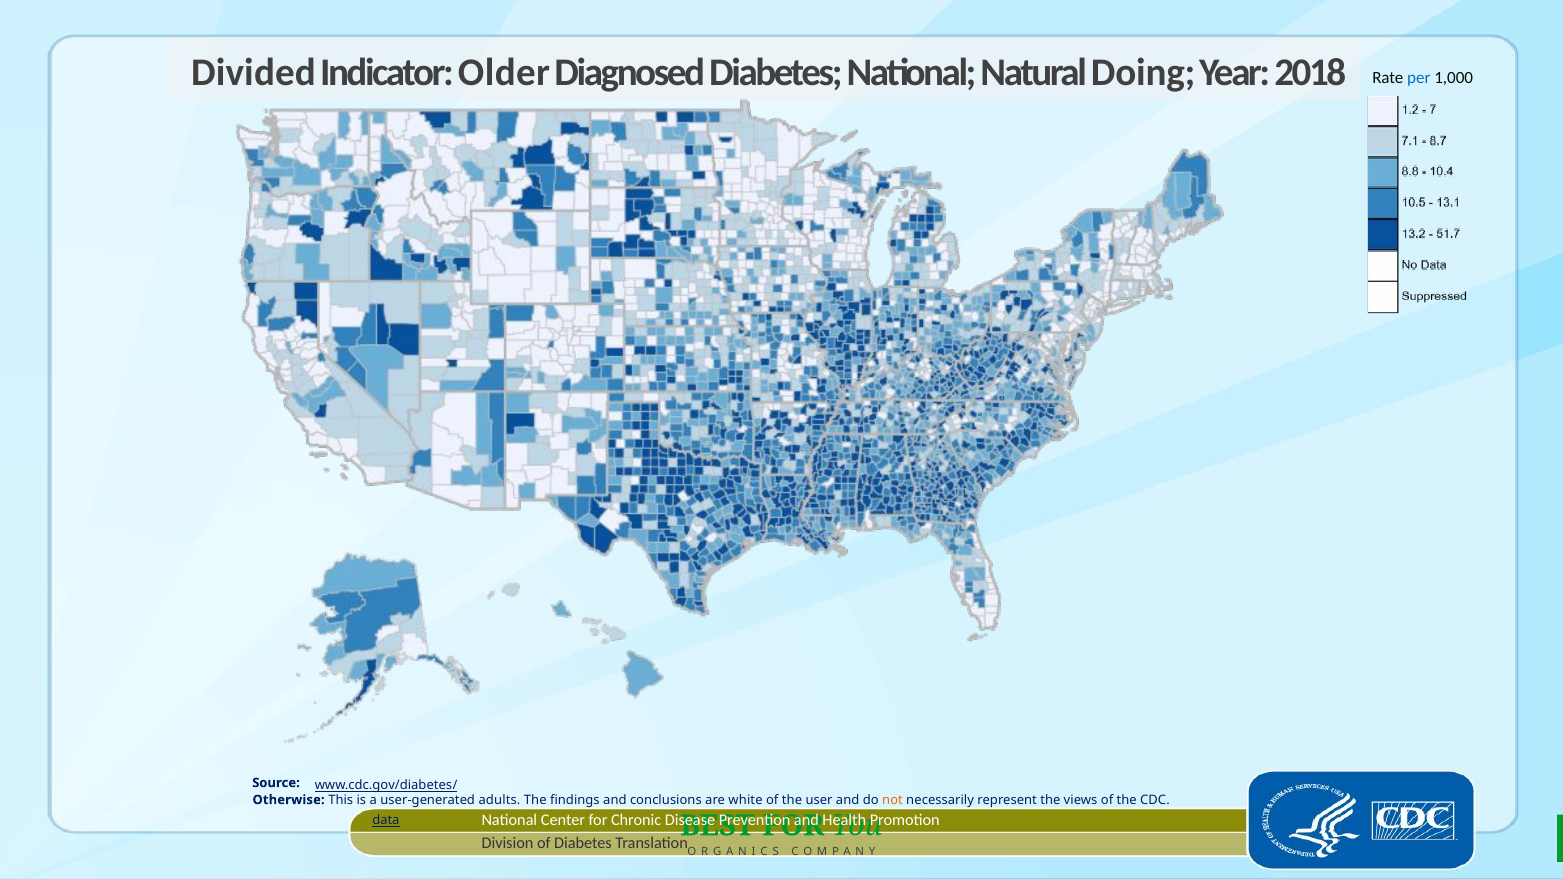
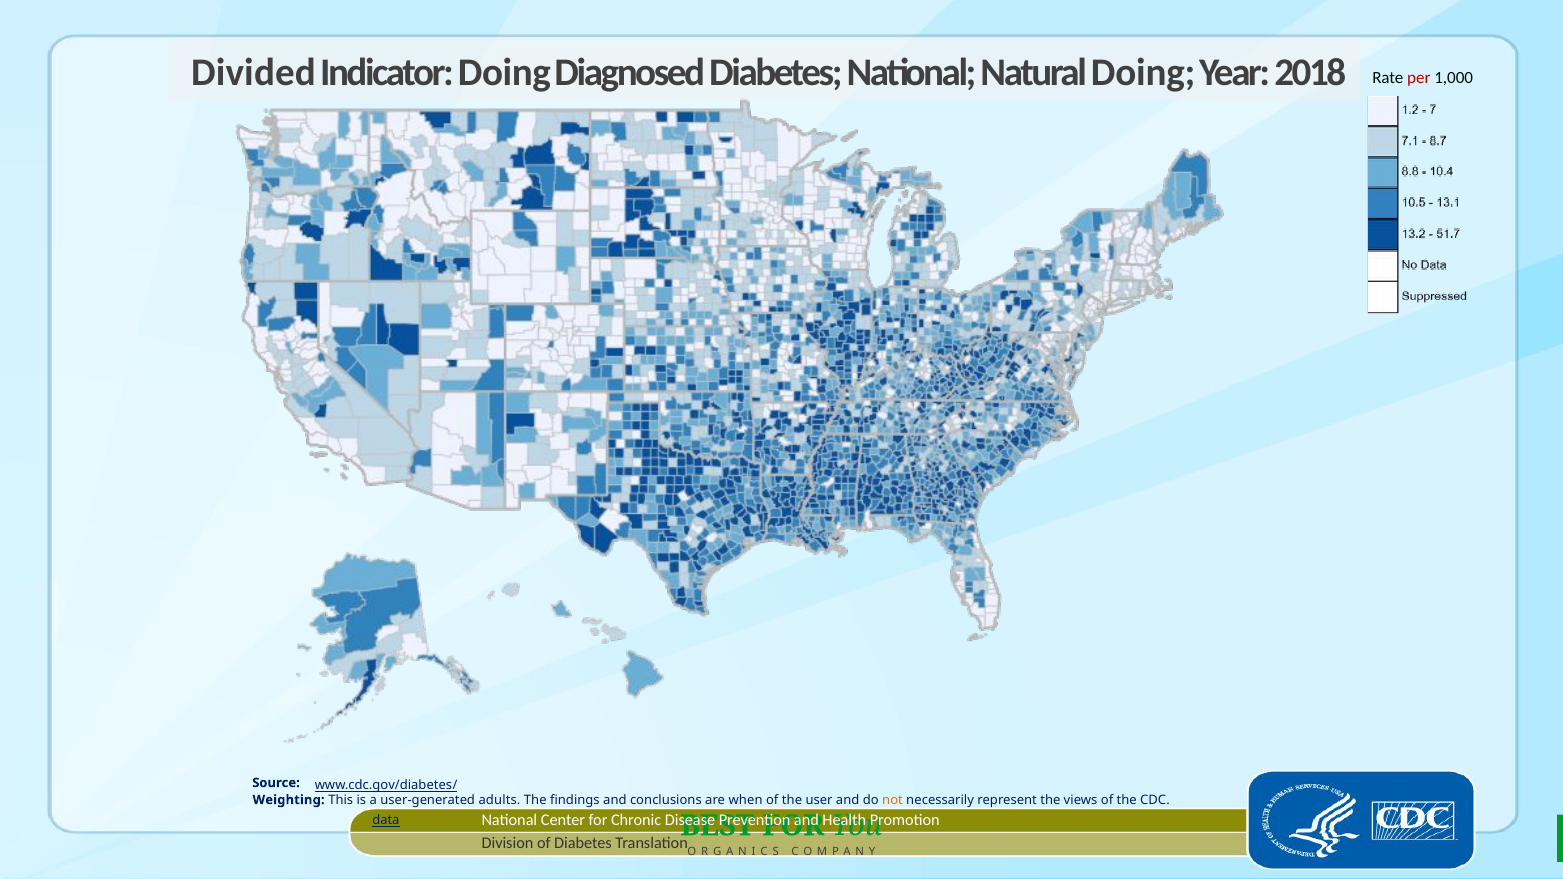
Indicator Older: Older -> Doing
per colour: blue -> red
Otherwise: Otherwise -> Weighting
white: white -> when
